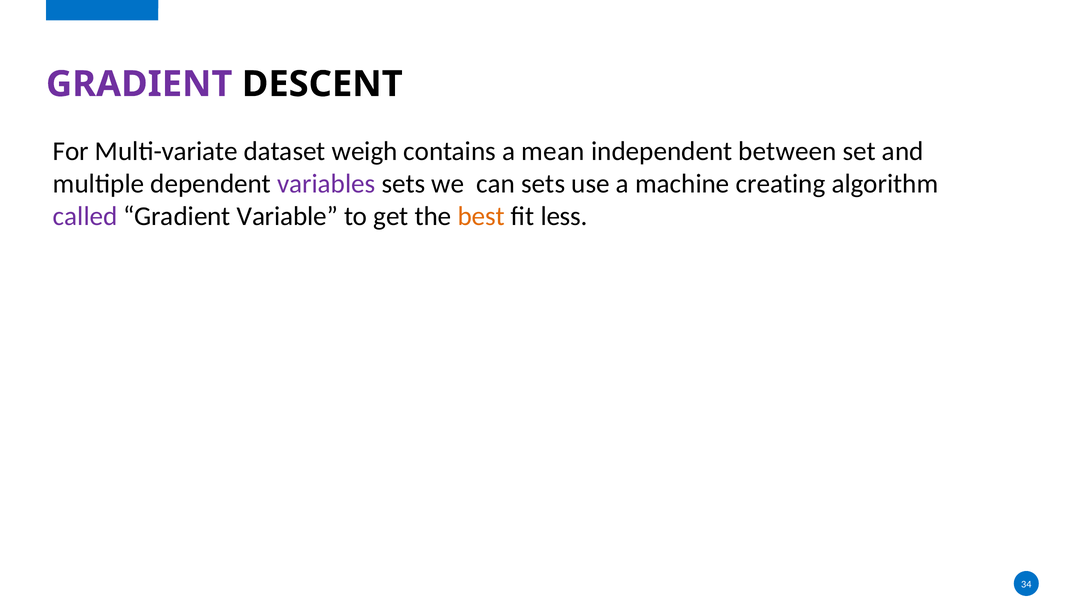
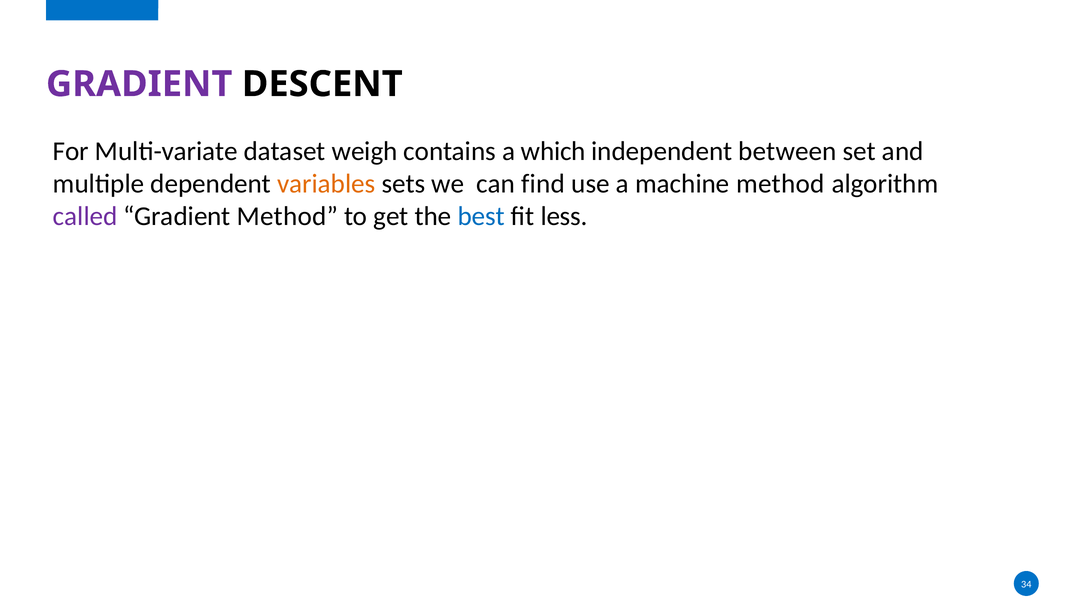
mean: mean -> which
variables colour: purple -> orange
can sets: sets -> find
machine creating: creating -> method
Gradient Variable: Variable -> Method
best colour: orange -> blue
